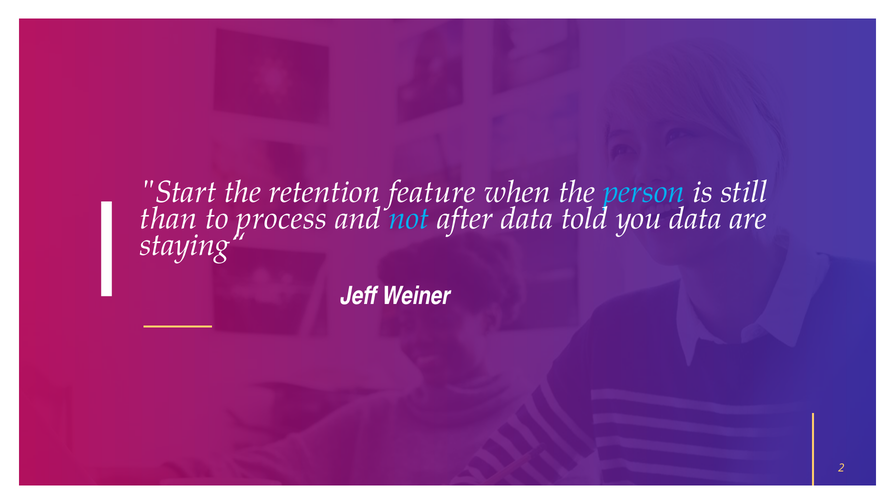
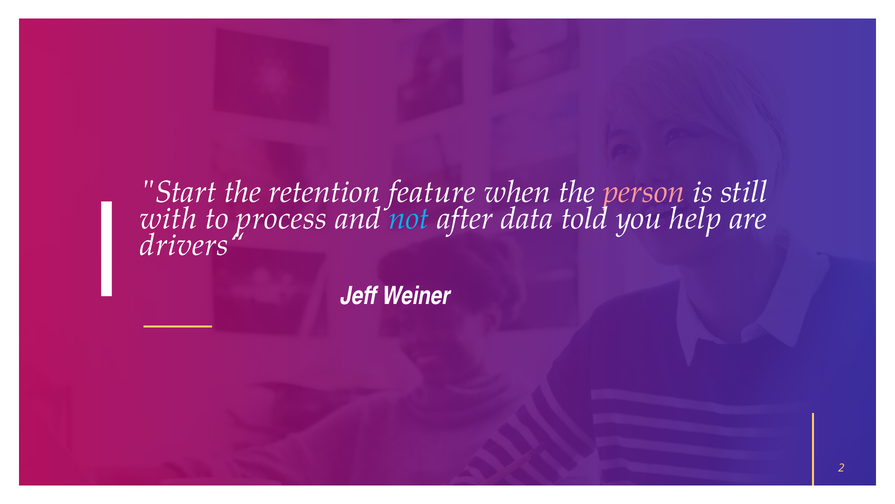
person colour: light blue -> pink
than: than -> with
you data: data -> help
staying“: staying“ -> drivers“
